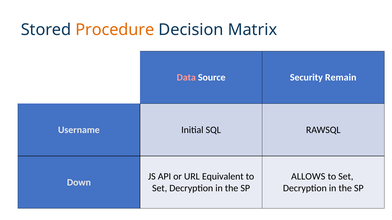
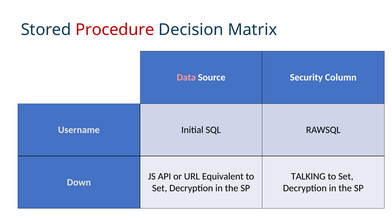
Procedure colour: orange -> red
Remain: Remain -> Column
ALLOWS: ALLOWS -> TALKING
